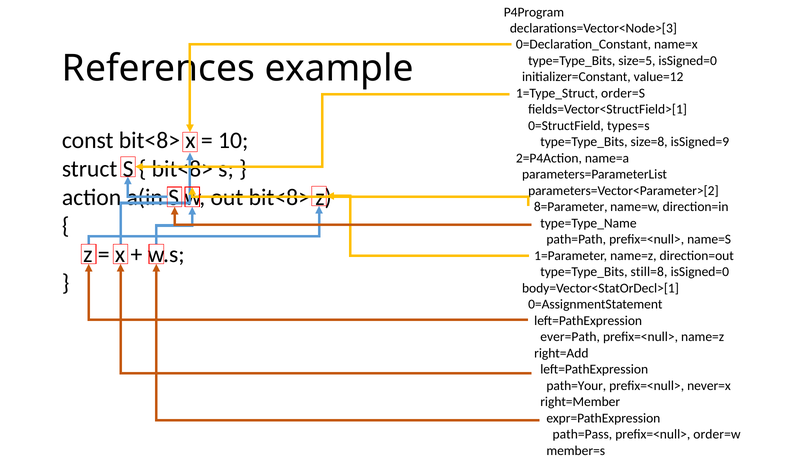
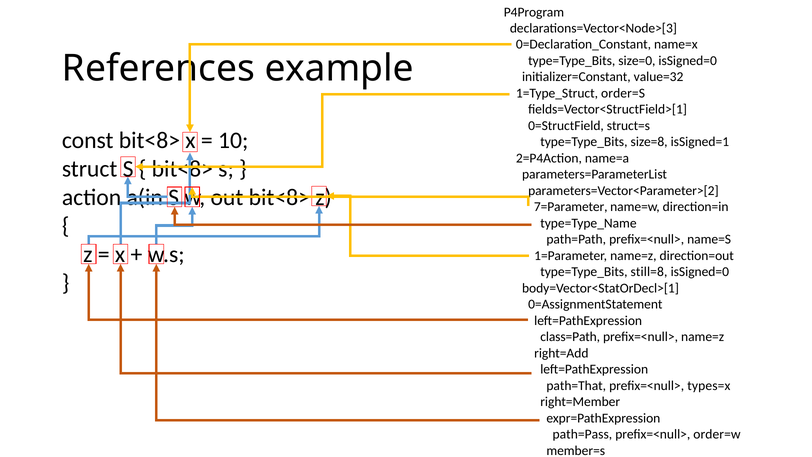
size=5: size=5 -> size=0
value=12: value=12 -> value=32
types=s: types=s -> struct=s
isSigned=9: isSigned=9 -> isSigned=1
8=Parameter: 8=Parameter -> 7=Parameter
ever=Path: ever=Path -> class=Path
path=Your: path=Your -> path=That
never=x: never=x -> types=x
